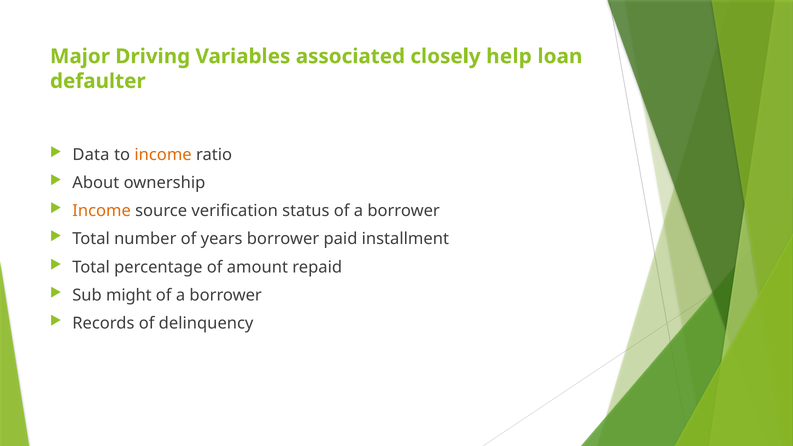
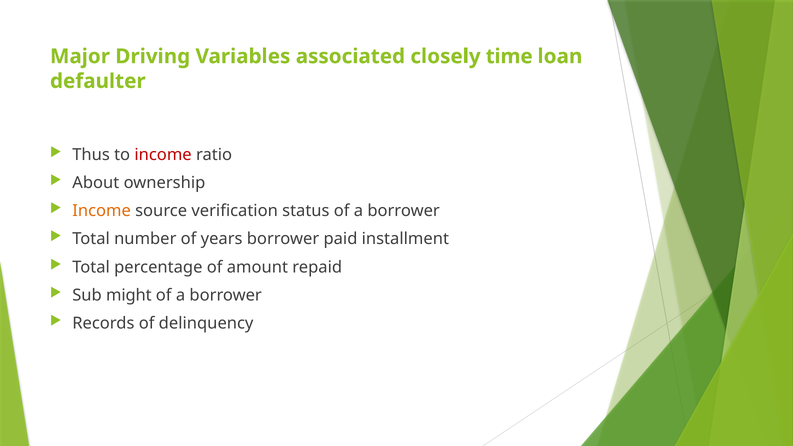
help: help -> time
Data: Data -> Thus
income at (163, 155) colour: orange -> red
